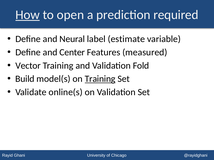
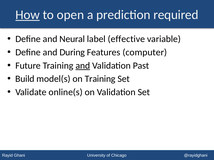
estimate: estimate -> effective
Center: Center -> During
measured: measured -> computer
Vector: Vector -> Future
and at (83, 66) underline: none -> present
Fold: Fold -> Past
Training at (100, 79) underline: present -> none
